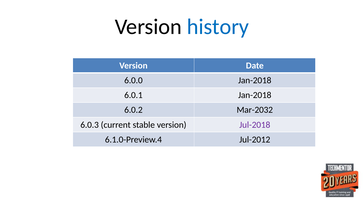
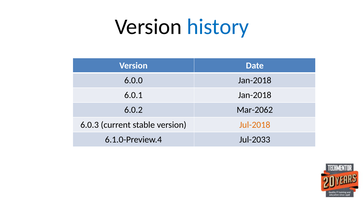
Mar-2032: Mar-2032 -> Mar-2062
Jul-2018 colour: purple -> orange
Jul-2012: Jul-2012 -> Jul-2033
